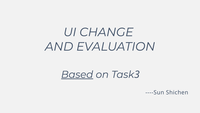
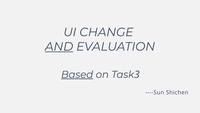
AND underline: none -> present
